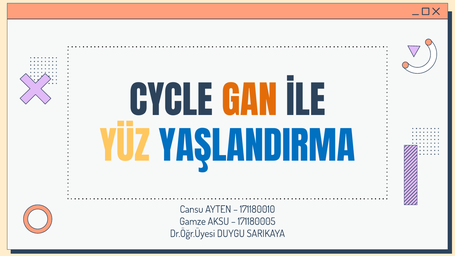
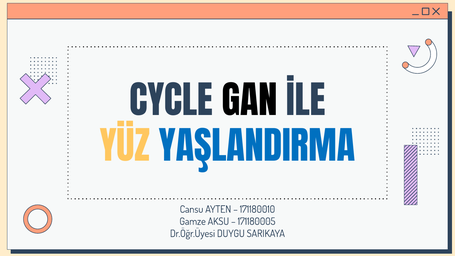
GAN colour: orange -> black
